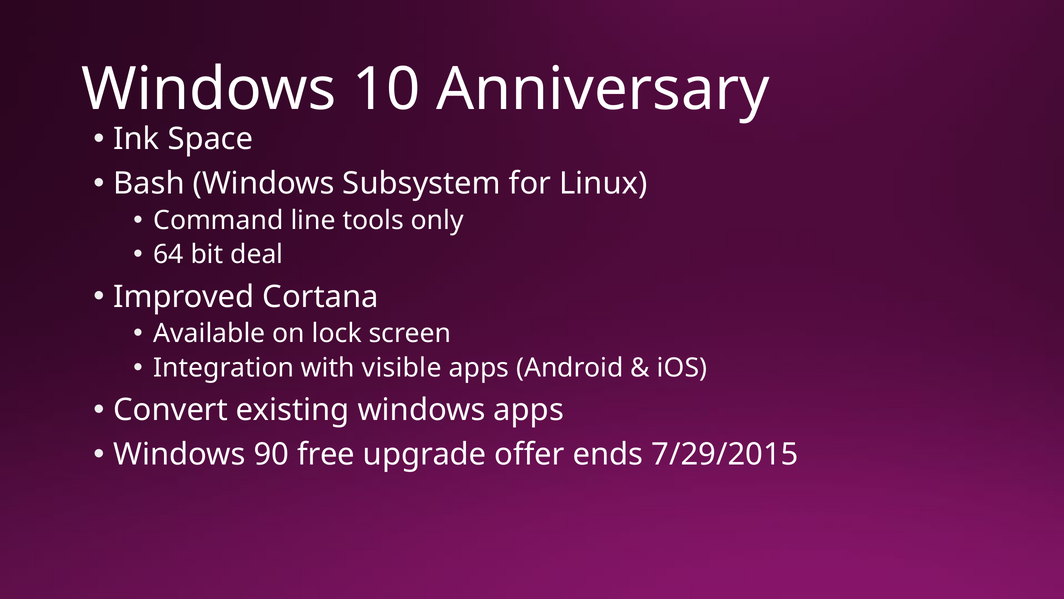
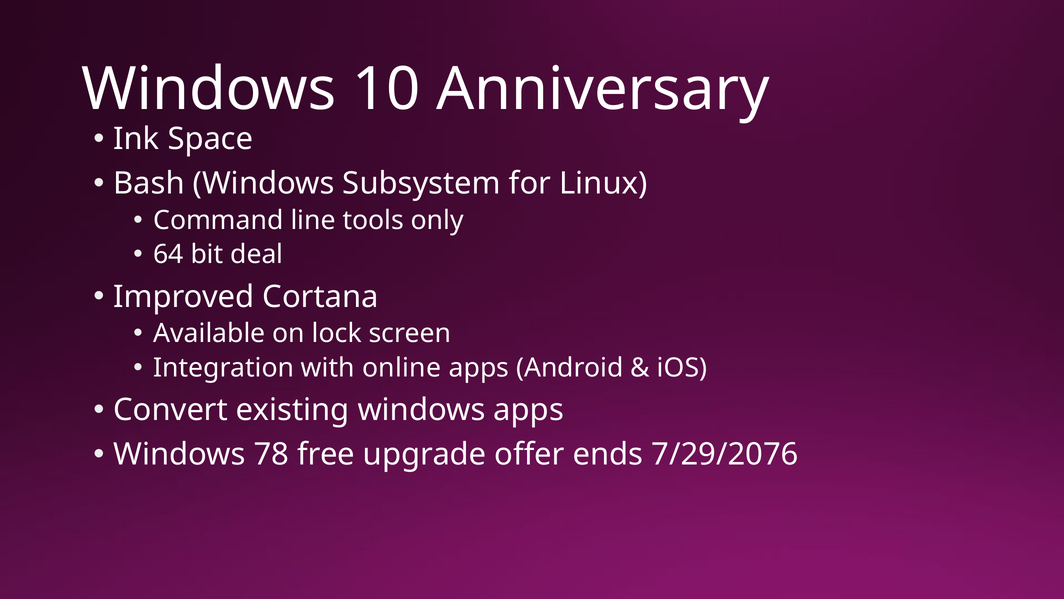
visible: visible -> online
90: 90 -> 78
7/29/2015: 7/29/2015 -> 7/29/2076
